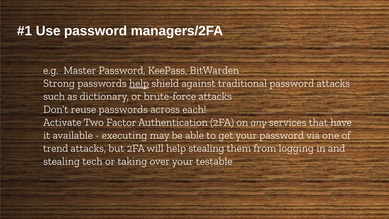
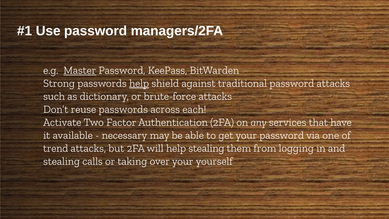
Master underline: none -> present
executing: executing -> necessary
tech: tech -> calls
testable: testable -> yourself
